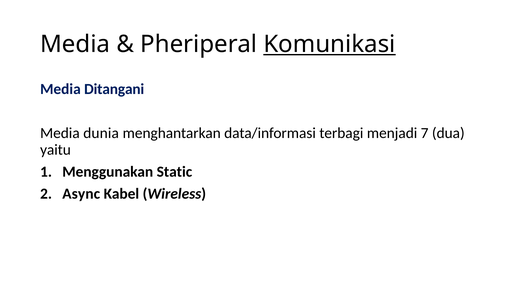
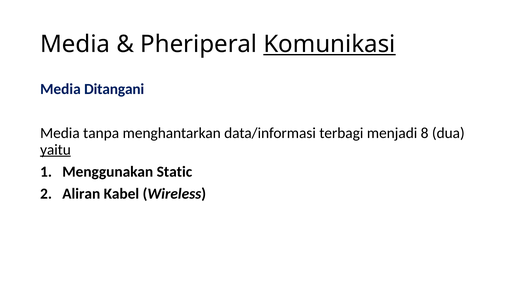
dunia: dunia -> tanpa
7: 7 -> 8
yaitu underline: none -> present
Async: Async -> Aliran
